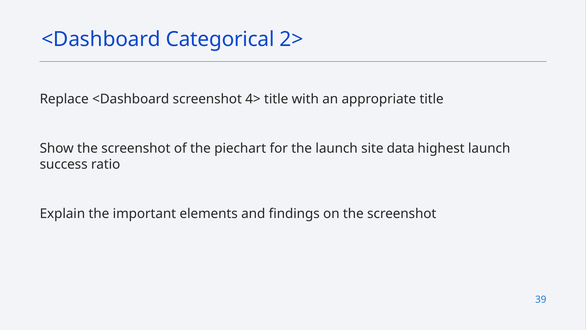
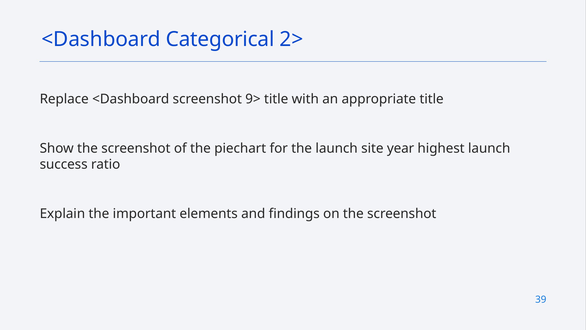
4>: 4> -> 9>
data: data -> year
